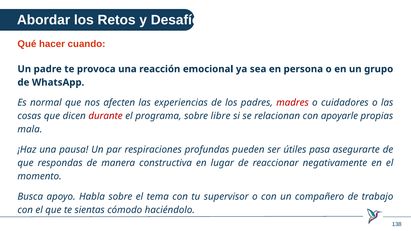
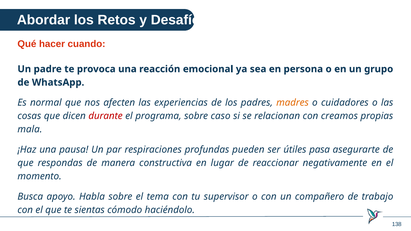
madres colour: red -> orange
libre: libre -> caso
apoyarle: apoyarle -> creamos
